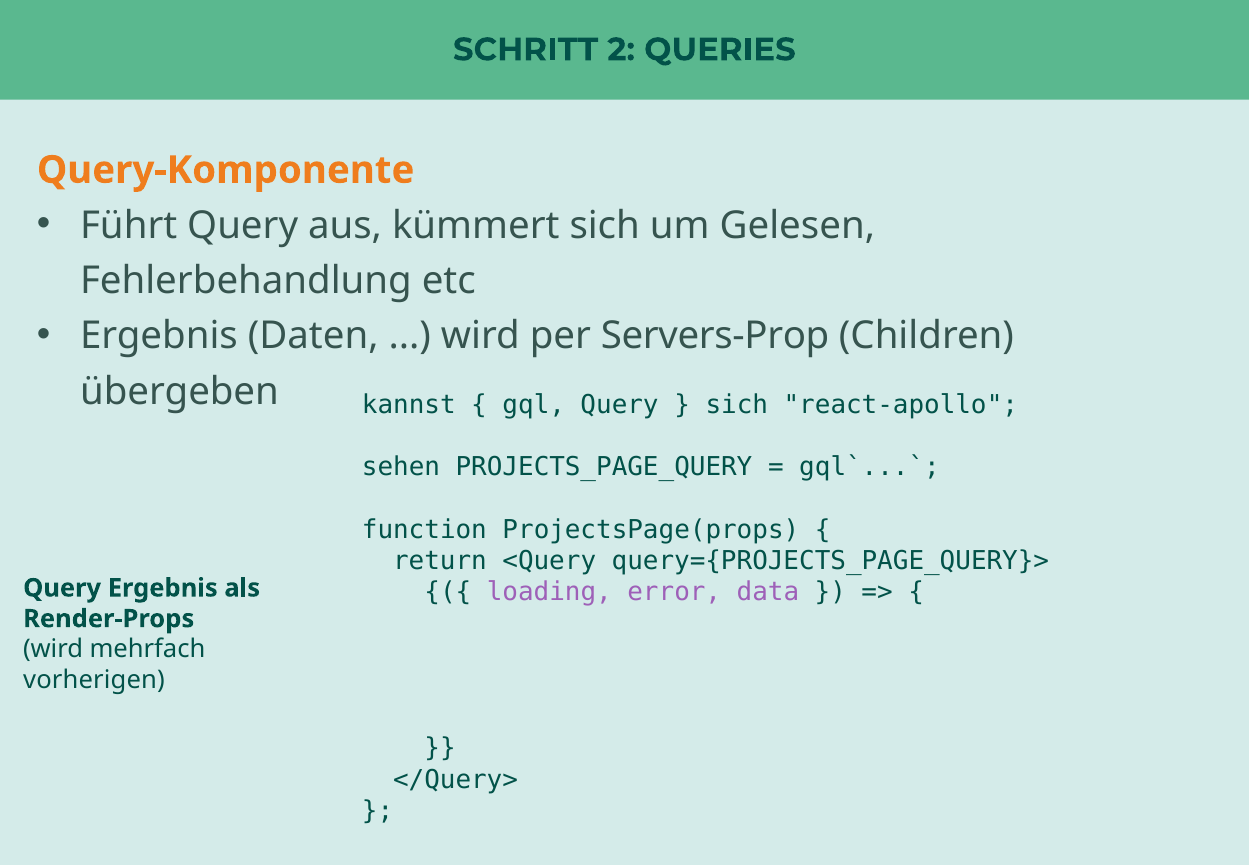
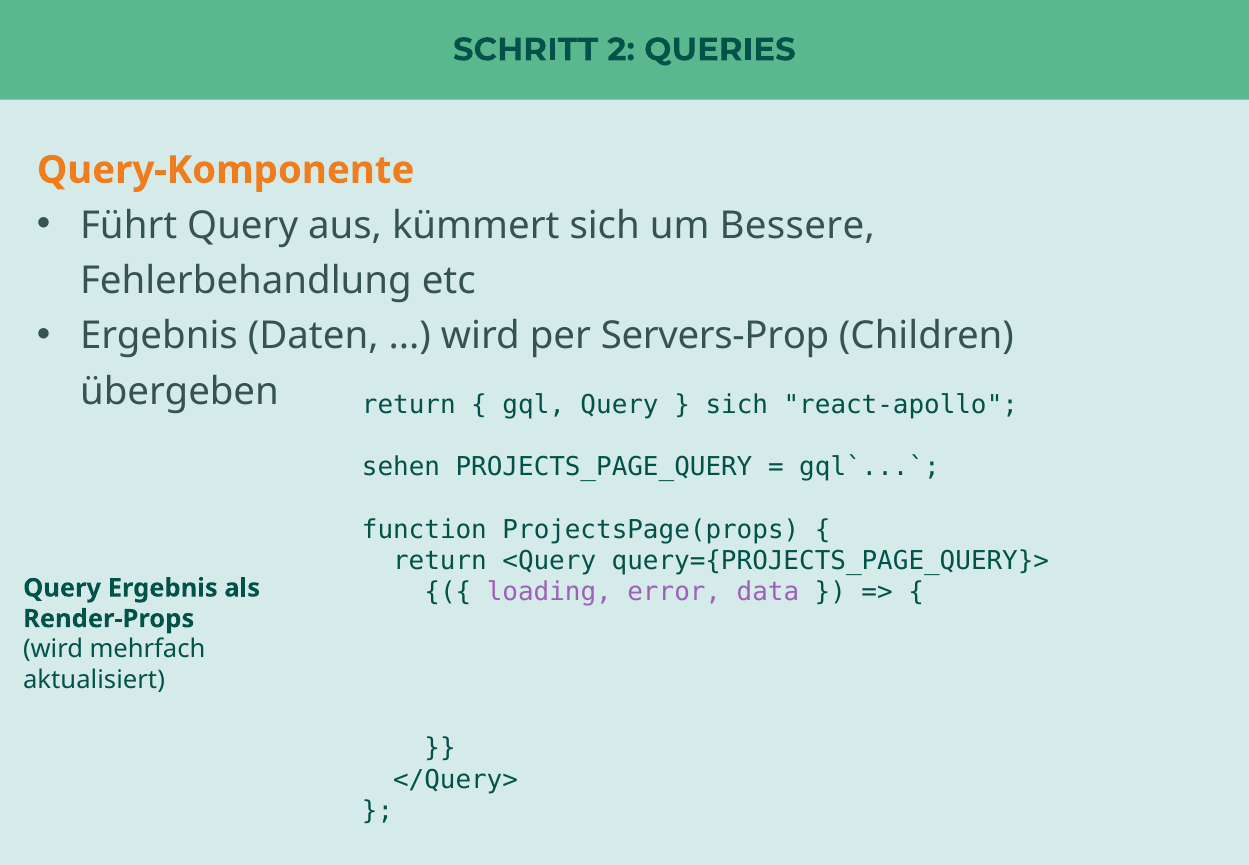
Gelesen: Gelesen -> Bessere
kannst at (409, 404): kannst -> return
vorherigen: vorherigen -> aktualisiert
